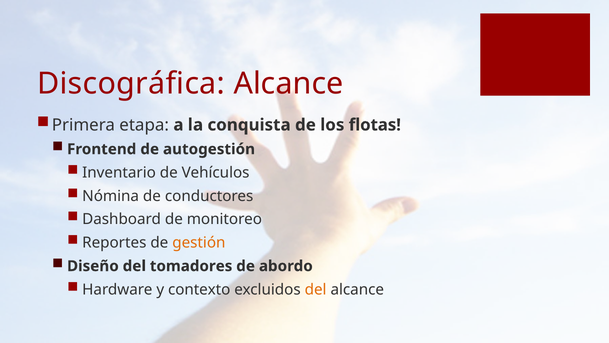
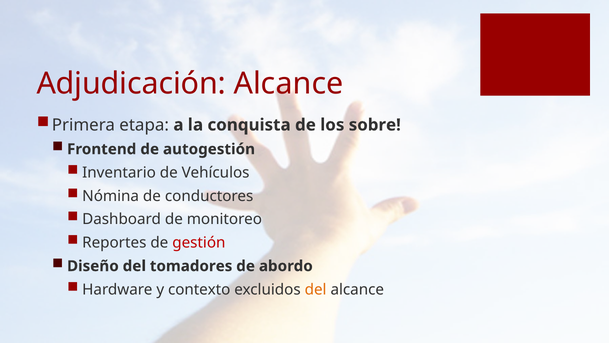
Discográfica: Discográfica -> Adjudicación
flotas: flotas -> sobre
gestión colour: orange -> red
